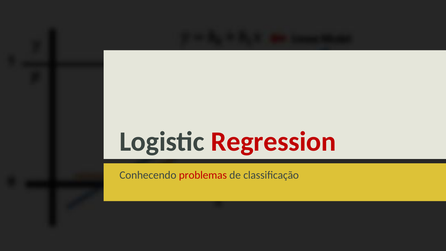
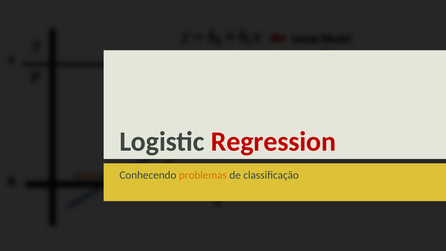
problemas colour: red -> orange
